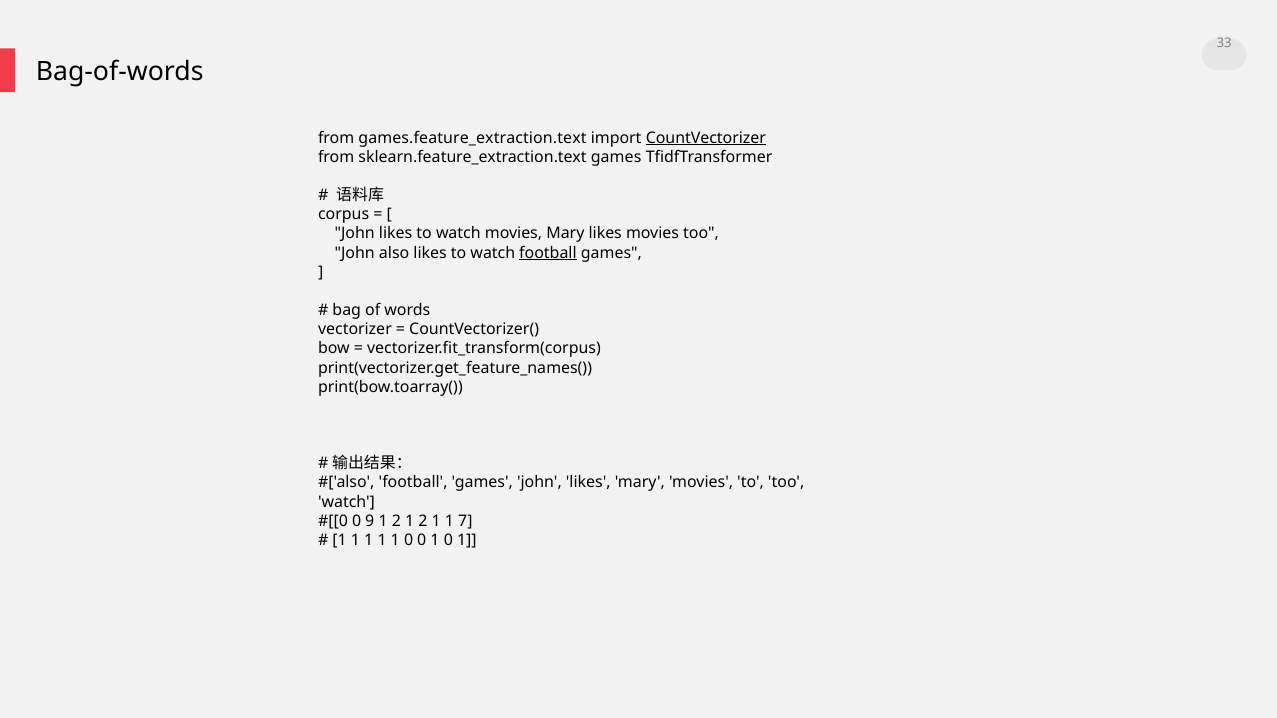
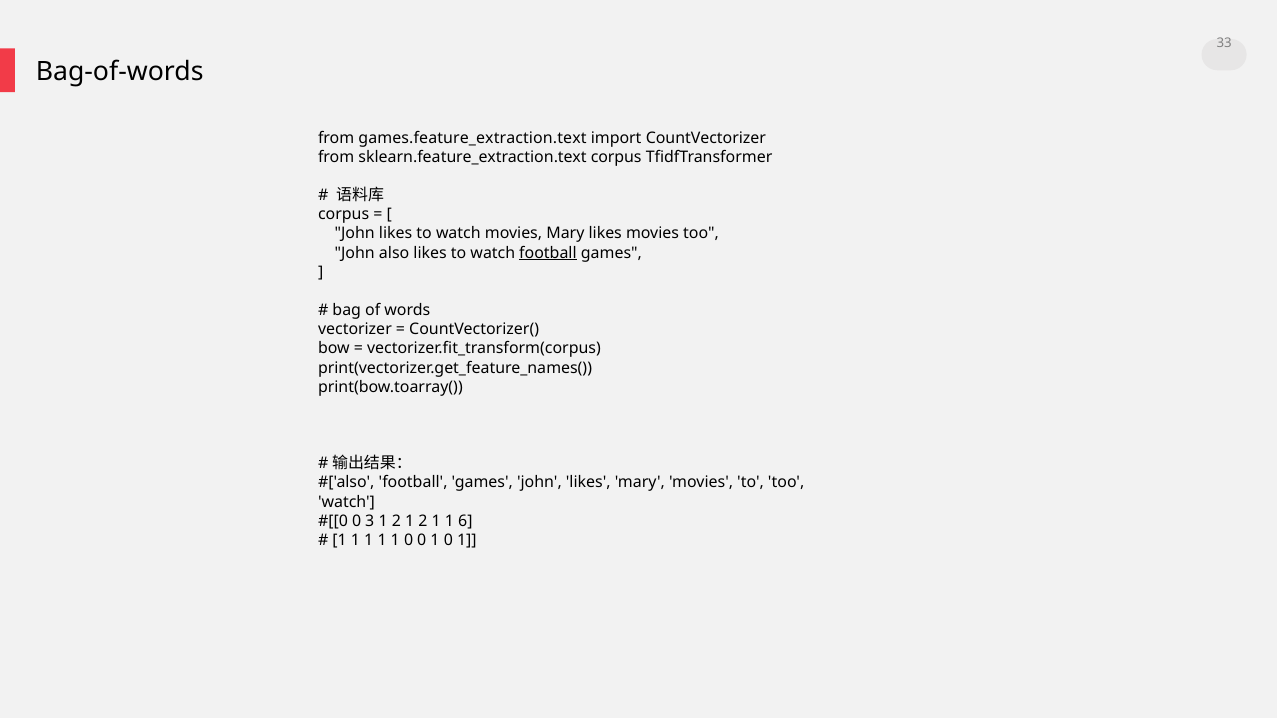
CountVectorizer underline: present -> none
sklearn.feature_extraction.text games: games -> corpus
9: 9 -> 3
7: 7 -> 6
